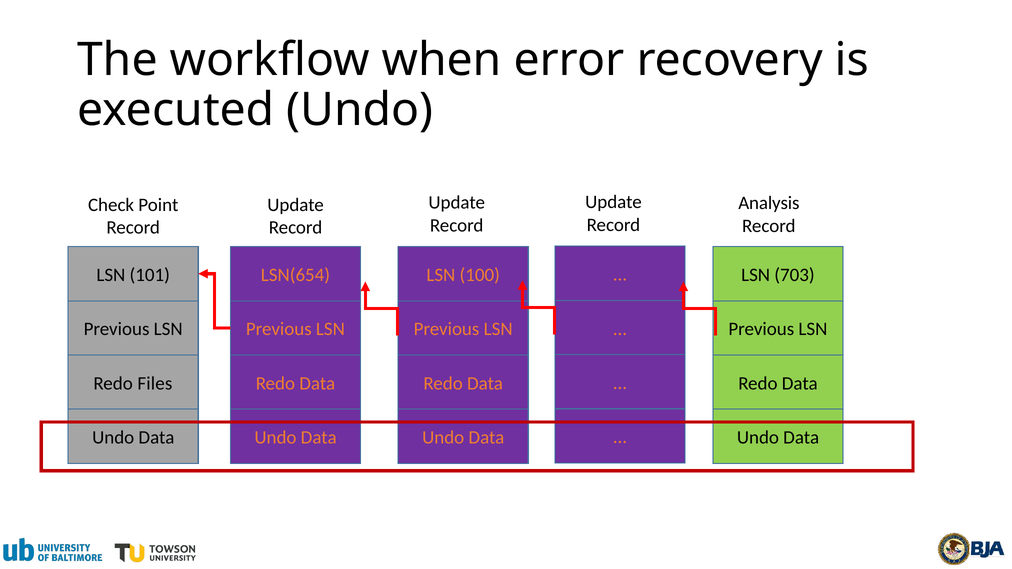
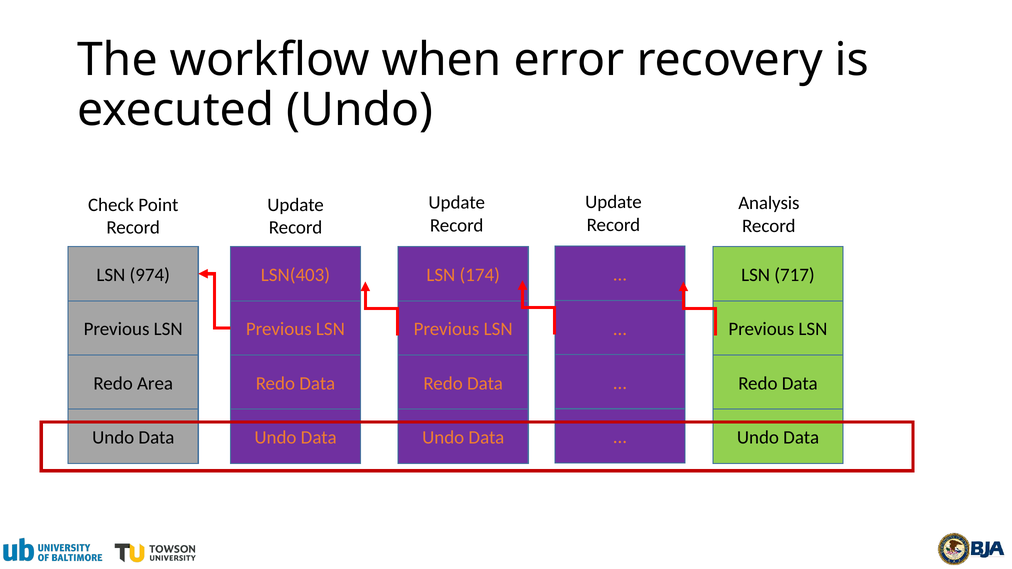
101: 101 -> 974
LSN(654: LSN(654 -> LSN(403
100: 100 -> 174
703: 703 -> 717
Files: Files -> Area
